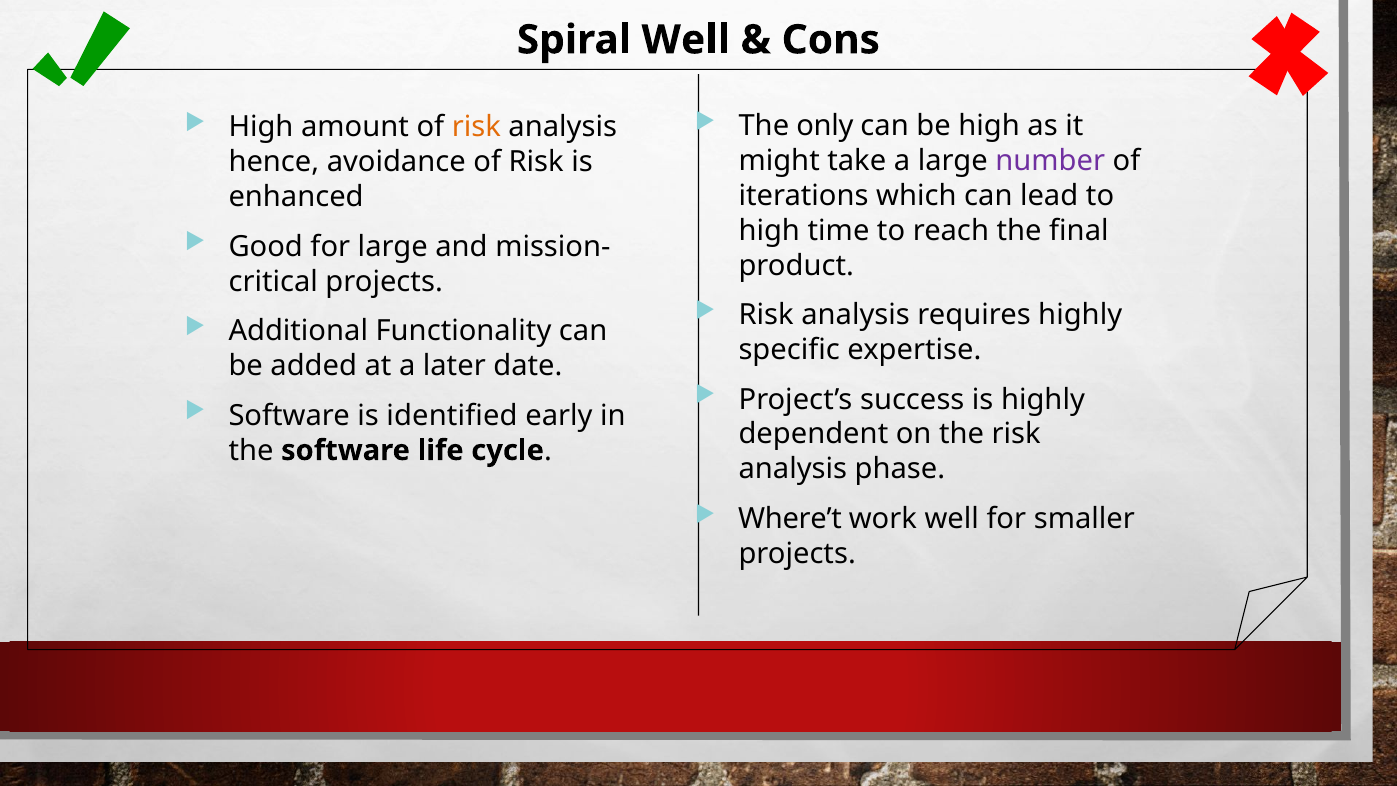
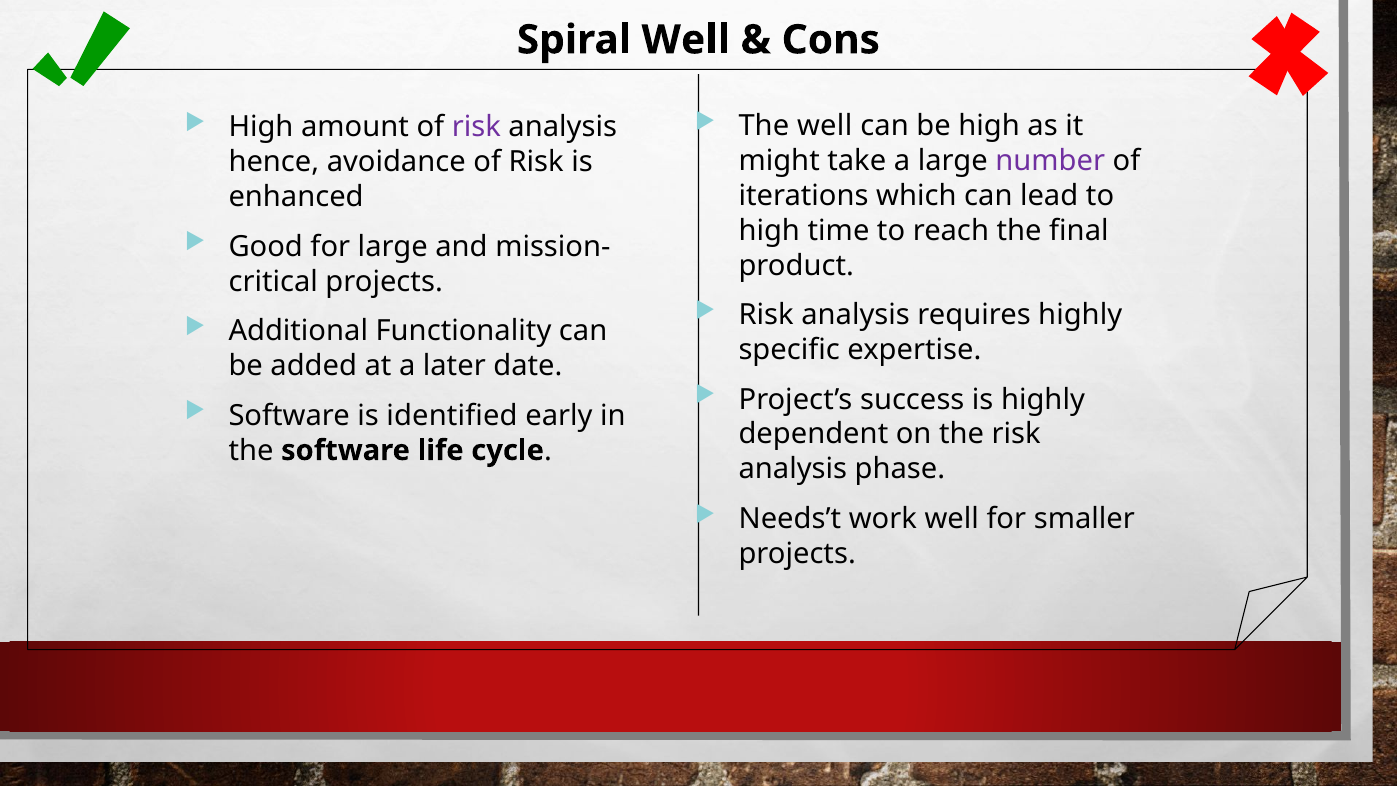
The only: only -> well
risk at (476, 127) colour: orange -> purple
Where’t: Where’t -> Needs’t
